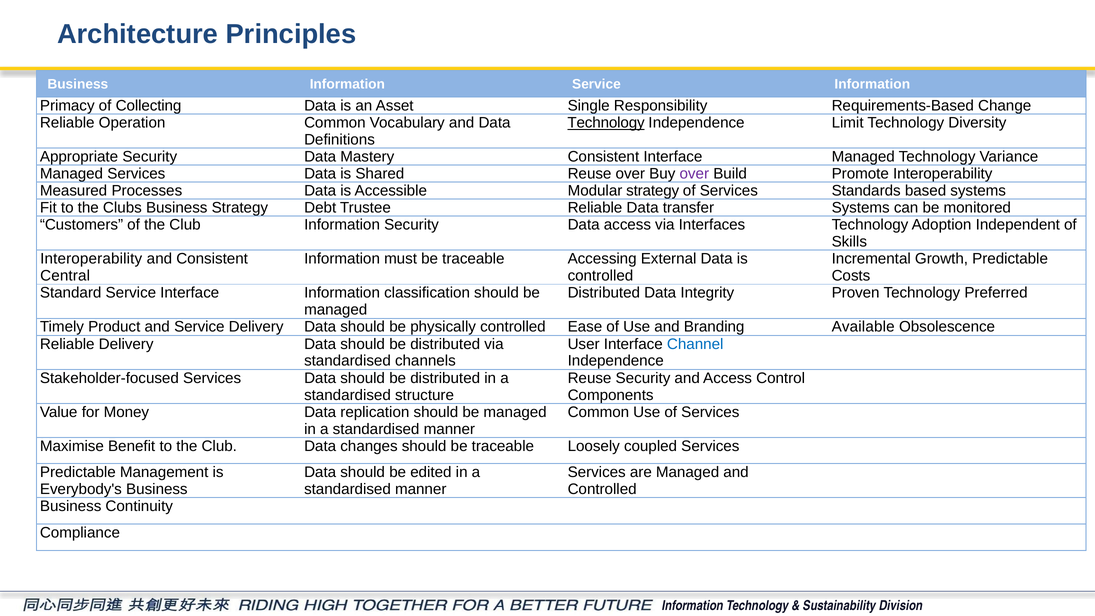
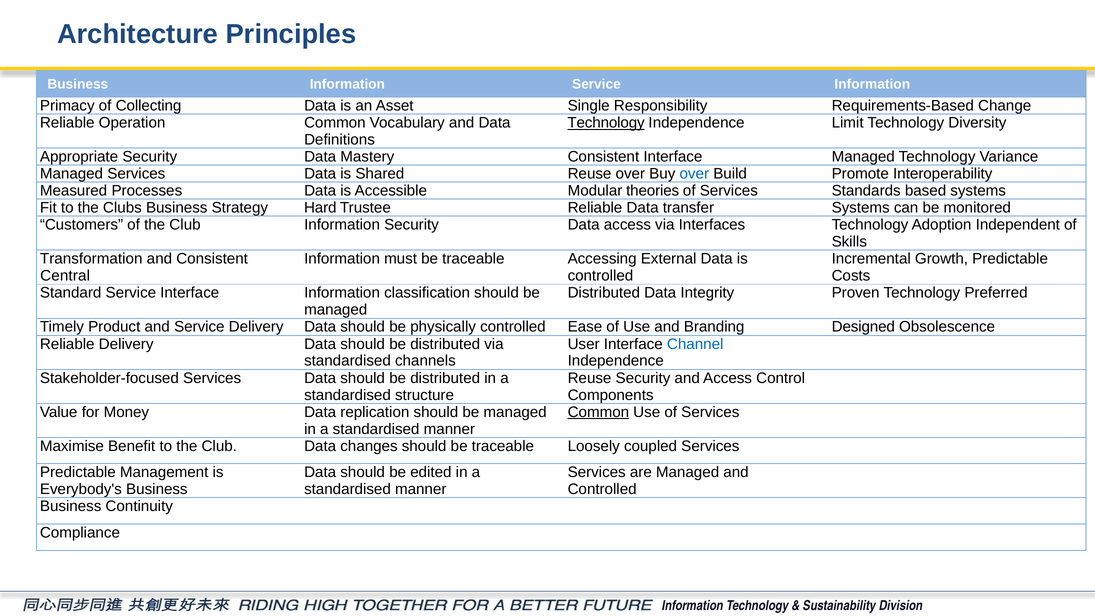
over at (694, 174) colour: purple -> blue
Modular strategy: strategy -> theories
Debt: Debt -> Hard
Interoperability at (91, 259): Interoperability -> Transformation
Available: Available -> Designed
Common at (598, 412) underline: none -> present
